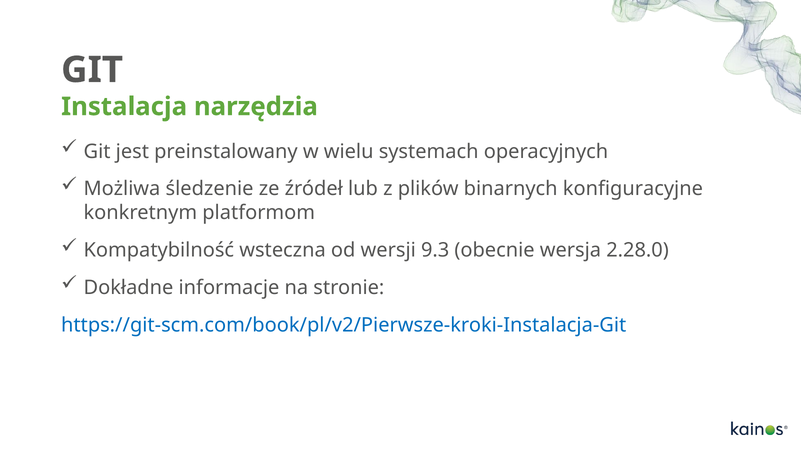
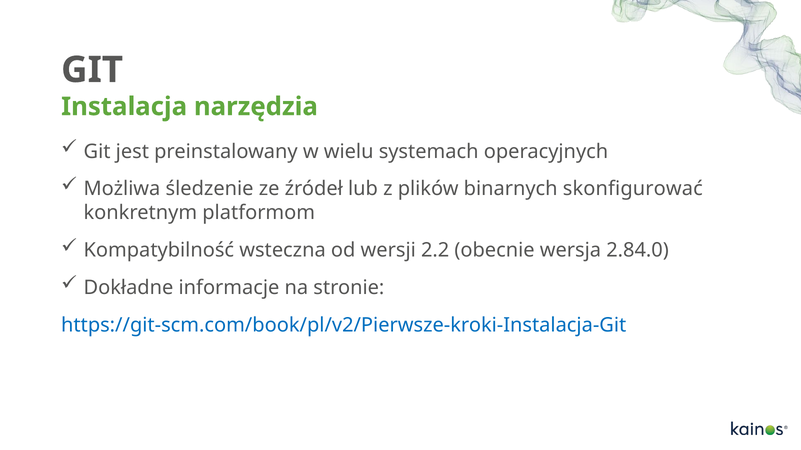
konfiguracyjne: konfiguracyjne -> skonfigurować
9.3: 9.3 -> 2.2
2.28.0: 2.28.0 -> 2.84.0
